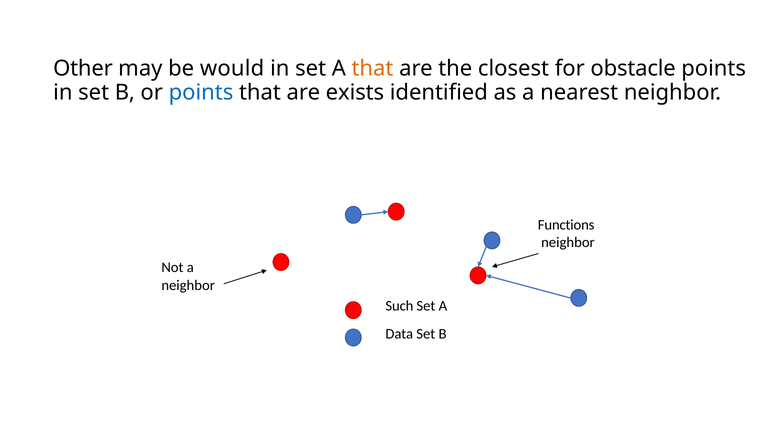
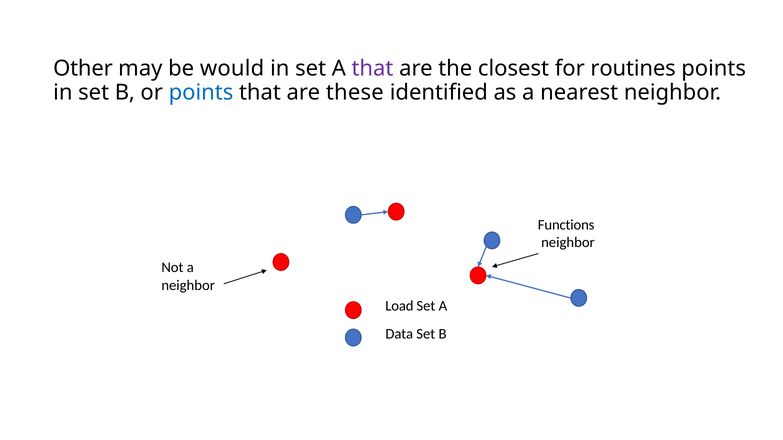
that at (372, 69) colour: orange -> purple
obstacle: obstacle -> routines
exists: exists -> these
Such: Such -> Load
